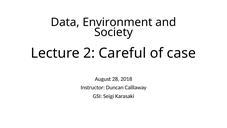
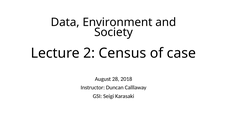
Careful: Careful -> Census
